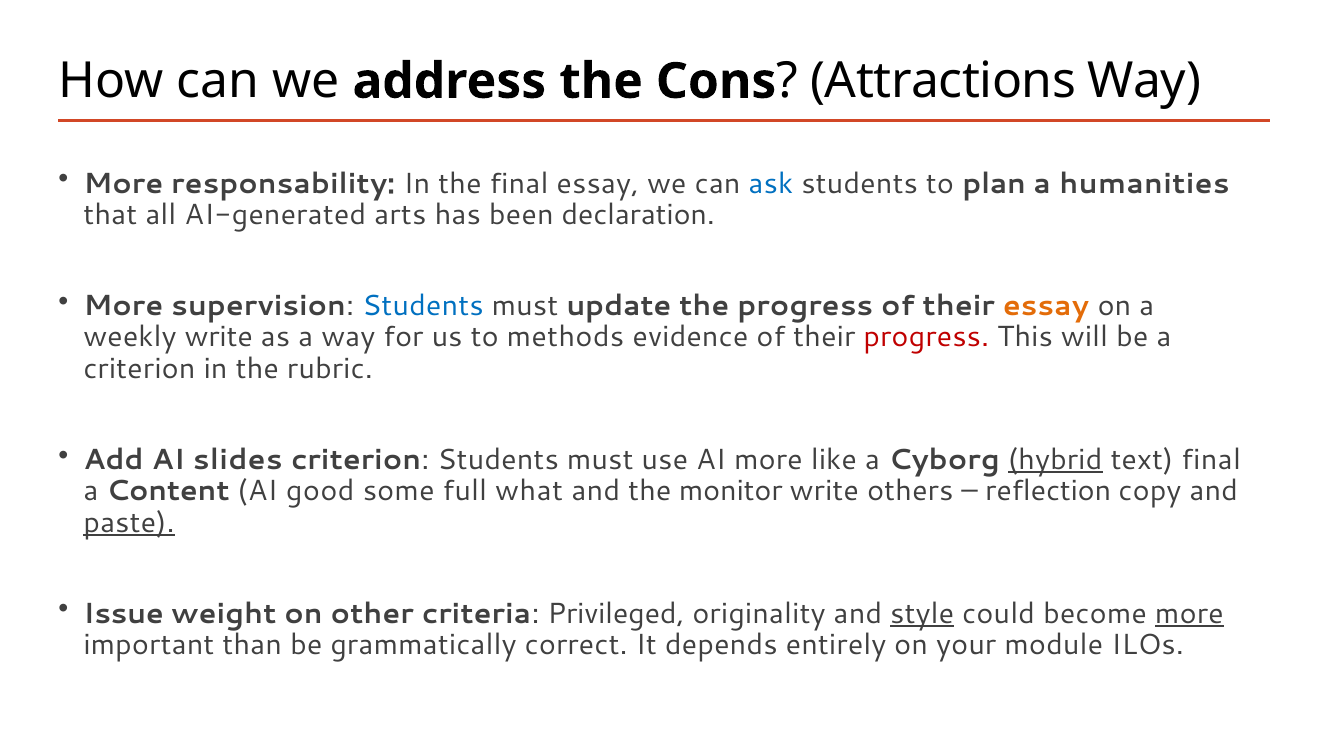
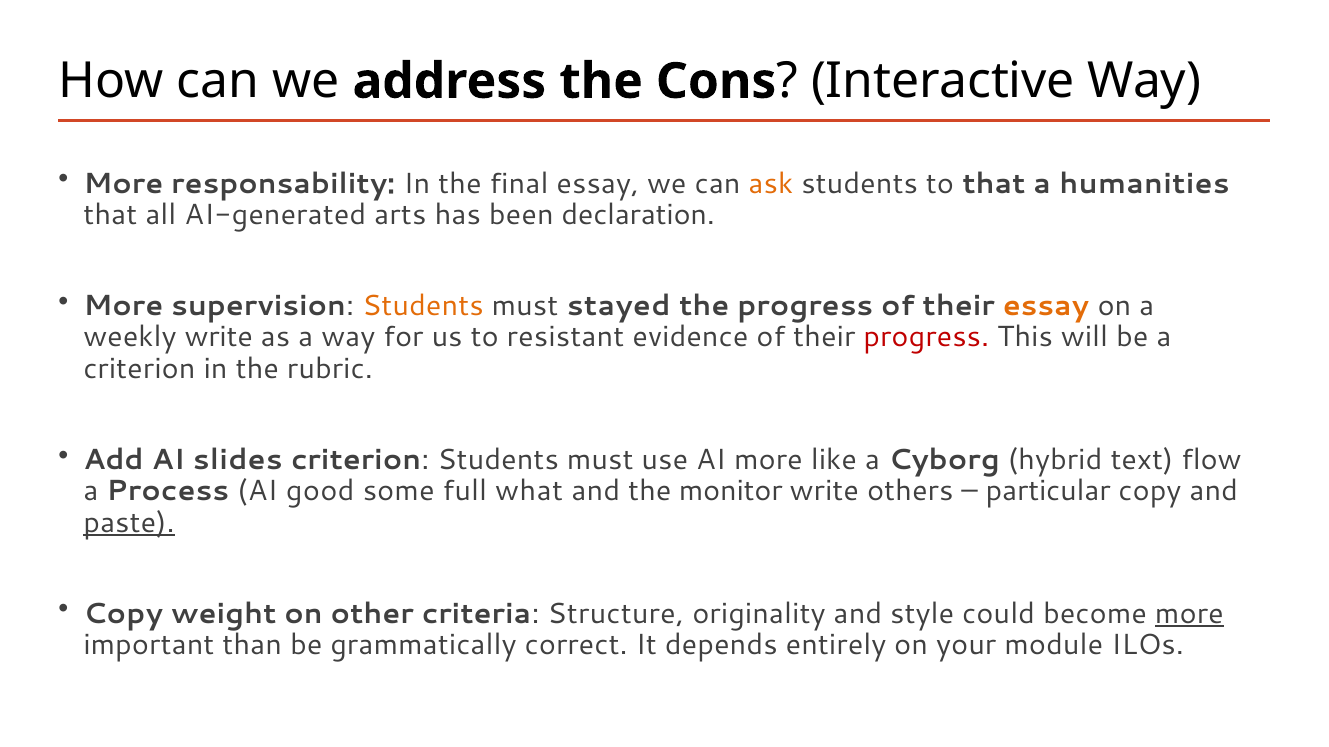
Attractions: Attractions -> Interactive
ask colour: blue -> orange
to plan: plan -> that
Students at (423, 306) colour: blue -> orange
update: update -> stayed
methods: methods -> resistant
hybrid underline: present -> none
text final: final -> flow
Content: Content -> Process
reflection: reflection -> particular
Issue at (123, 614): Issue -> Copy
Privileged: Privileged -> Structure
style underline: present -> none
